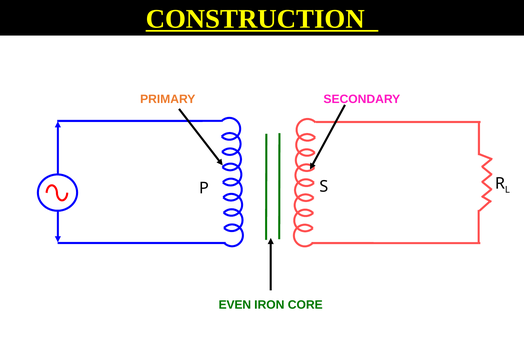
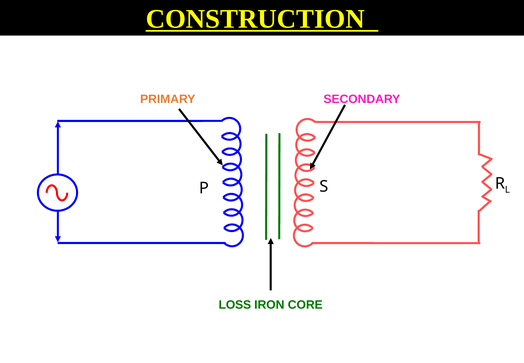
EVEN: EVEN -> LOSS
